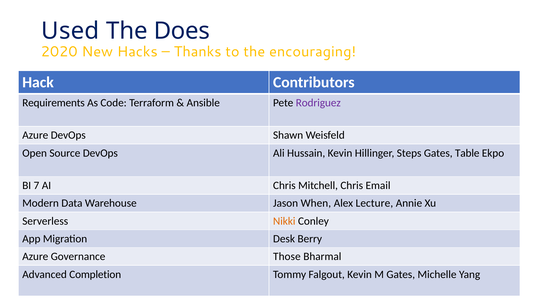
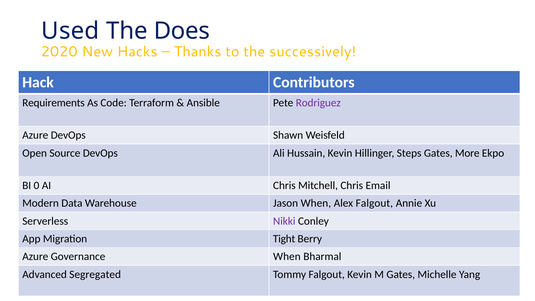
encouraging: encouraging -> successively
Table: Table -> More
7: 7 -> 0
Alex Lecture: Lecture -> Falgout
Nikki colour: orange -> purple
Desk: Desk -> Tight
Governance Those: Those -> When
Completion: Completion -> Segregated
